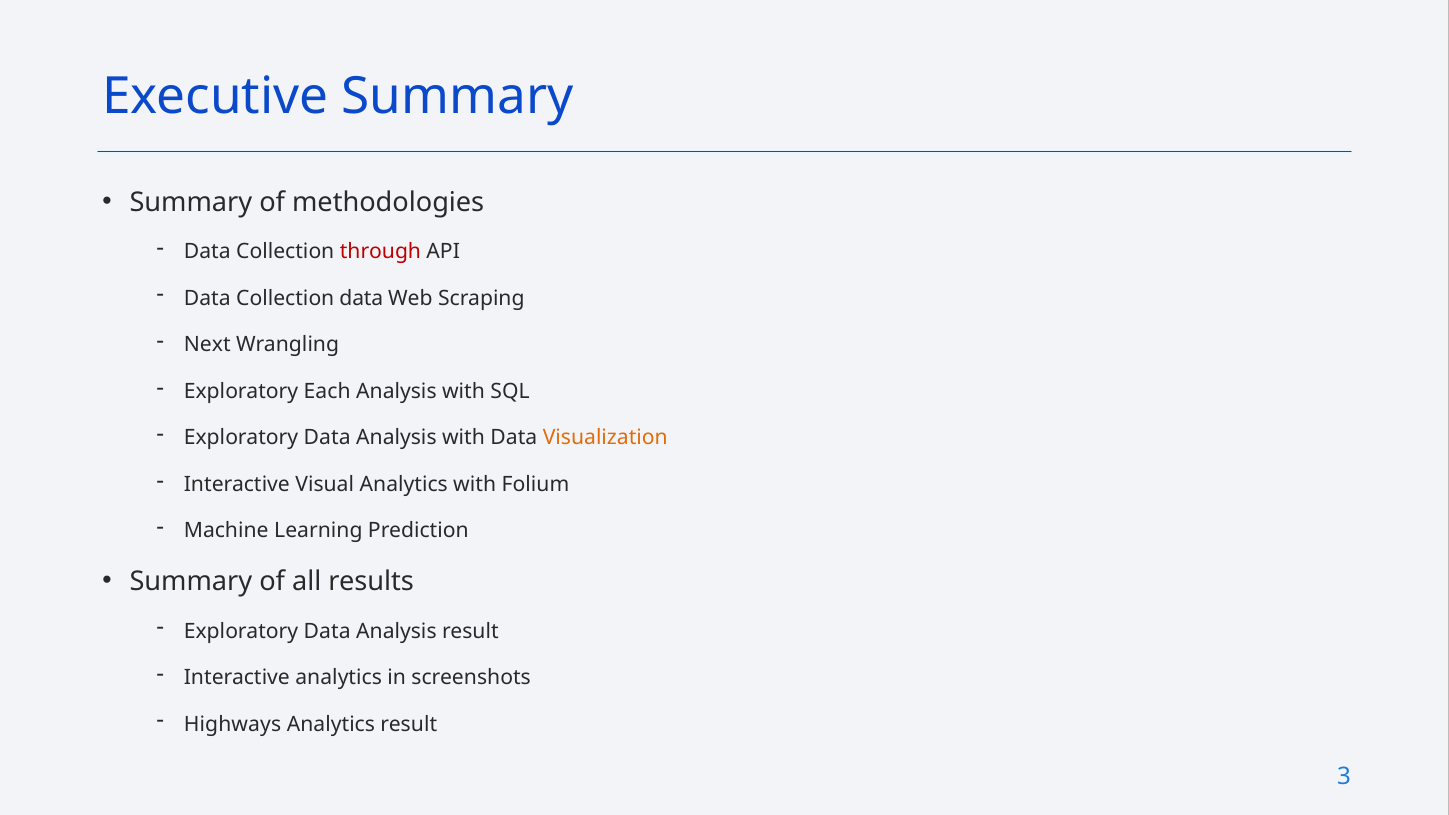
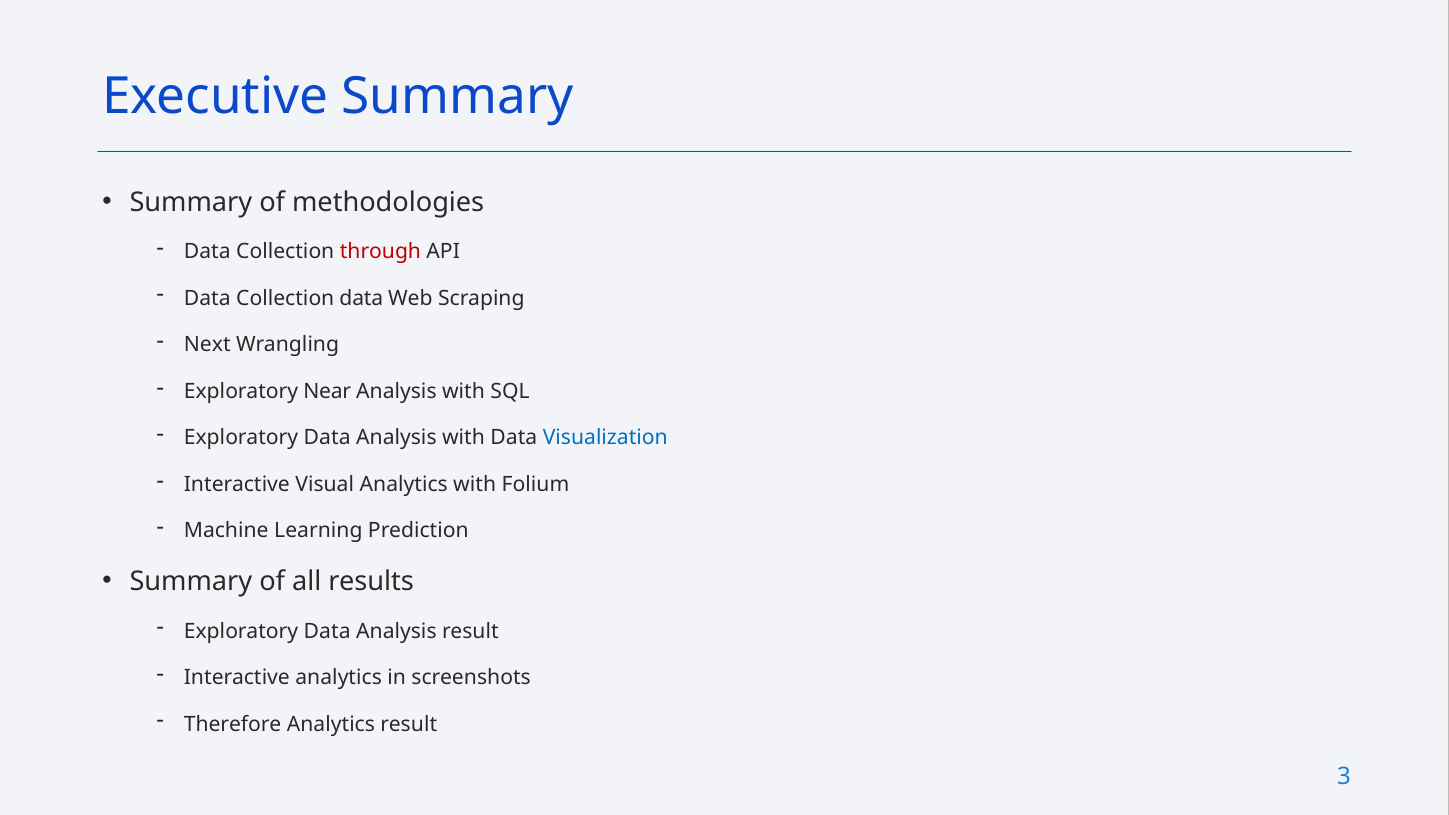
Each: Each -> Near
Visualization colour: orange -> blue
Highways: Highways -> Therefore
